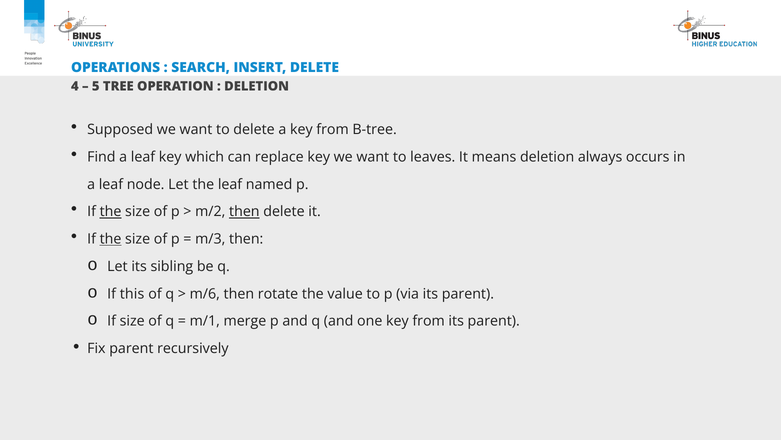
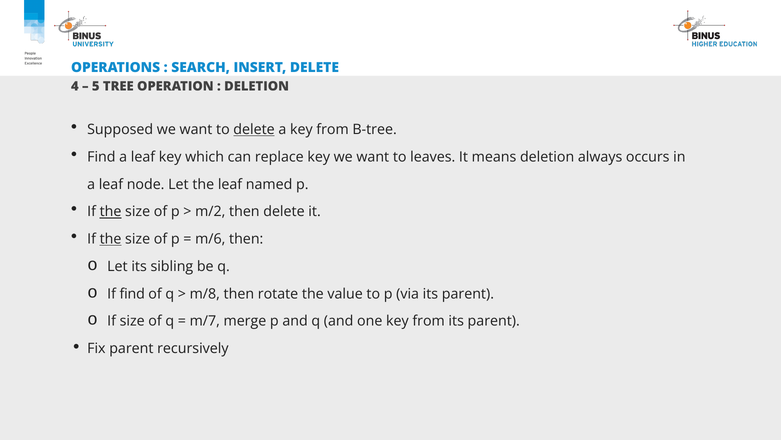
delete at (254, 129) underline: none -> present
then at (244, 211) underline: present -> none
m/3: m/3 -> m/6
If this: this -> find
m/6: m/6 -> m/8
m/1: m/1 -> m/7
